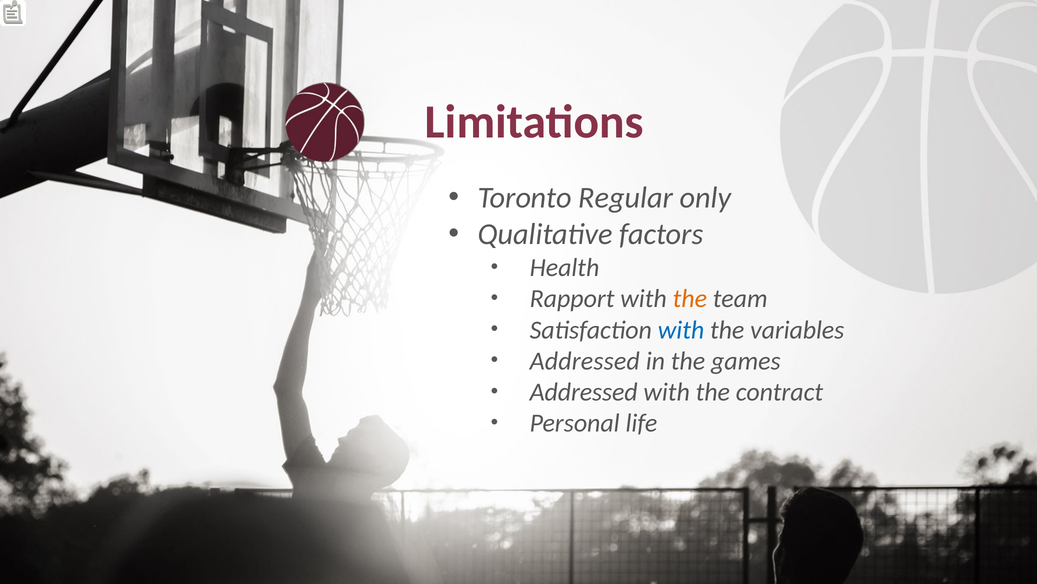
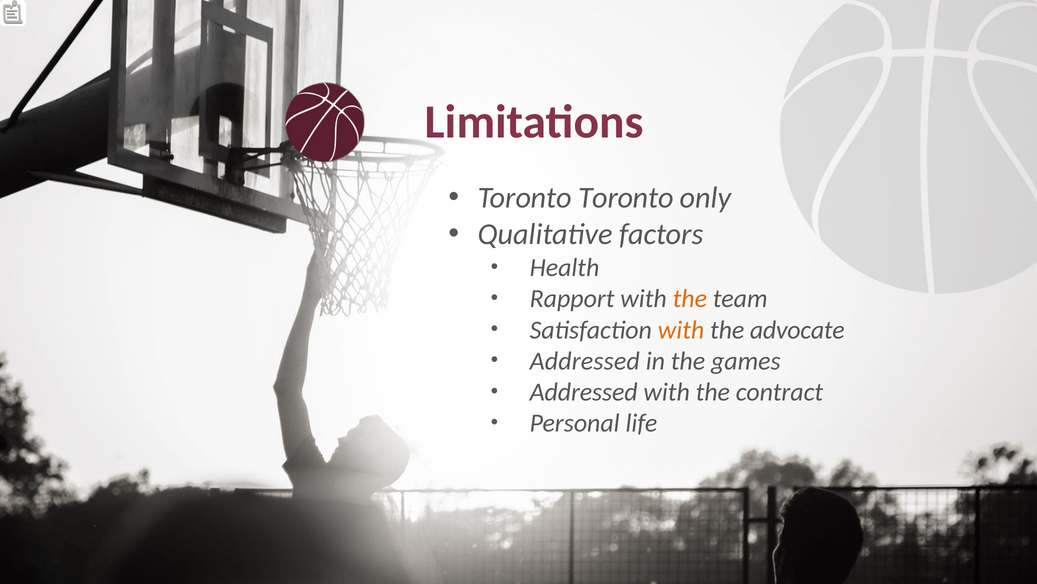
Toronto Regular: Regular -> Toronto
with at (681, 330) colour: blue -> orange
variables: variables -> advocate
